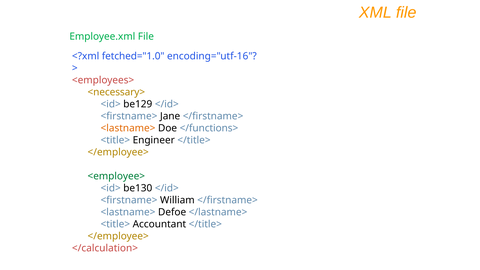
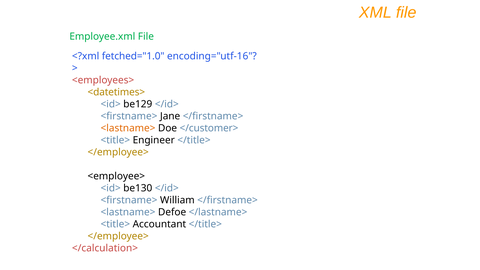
<necessary>: <necessary> -> <datetimes>
</functions>: </functions> -> </customer>
<employee> colour: green -> black
